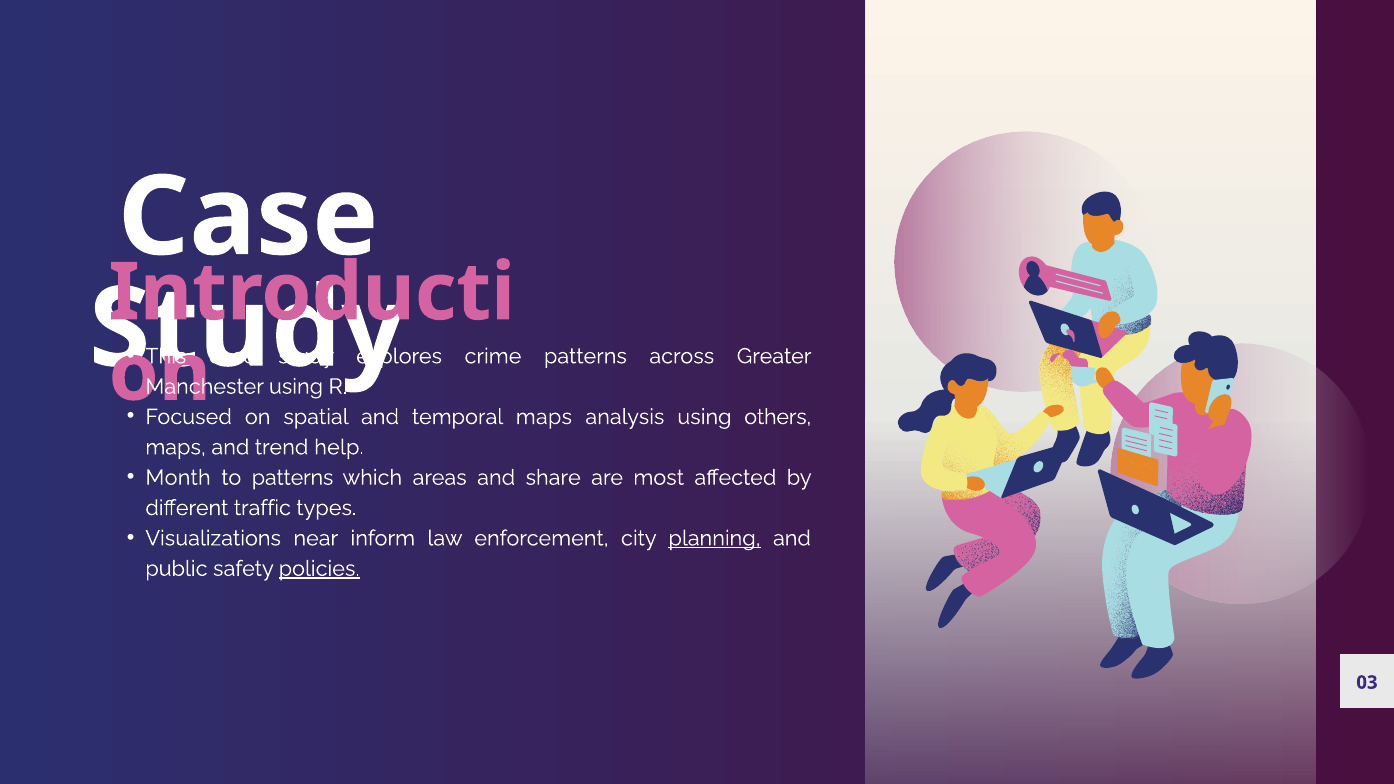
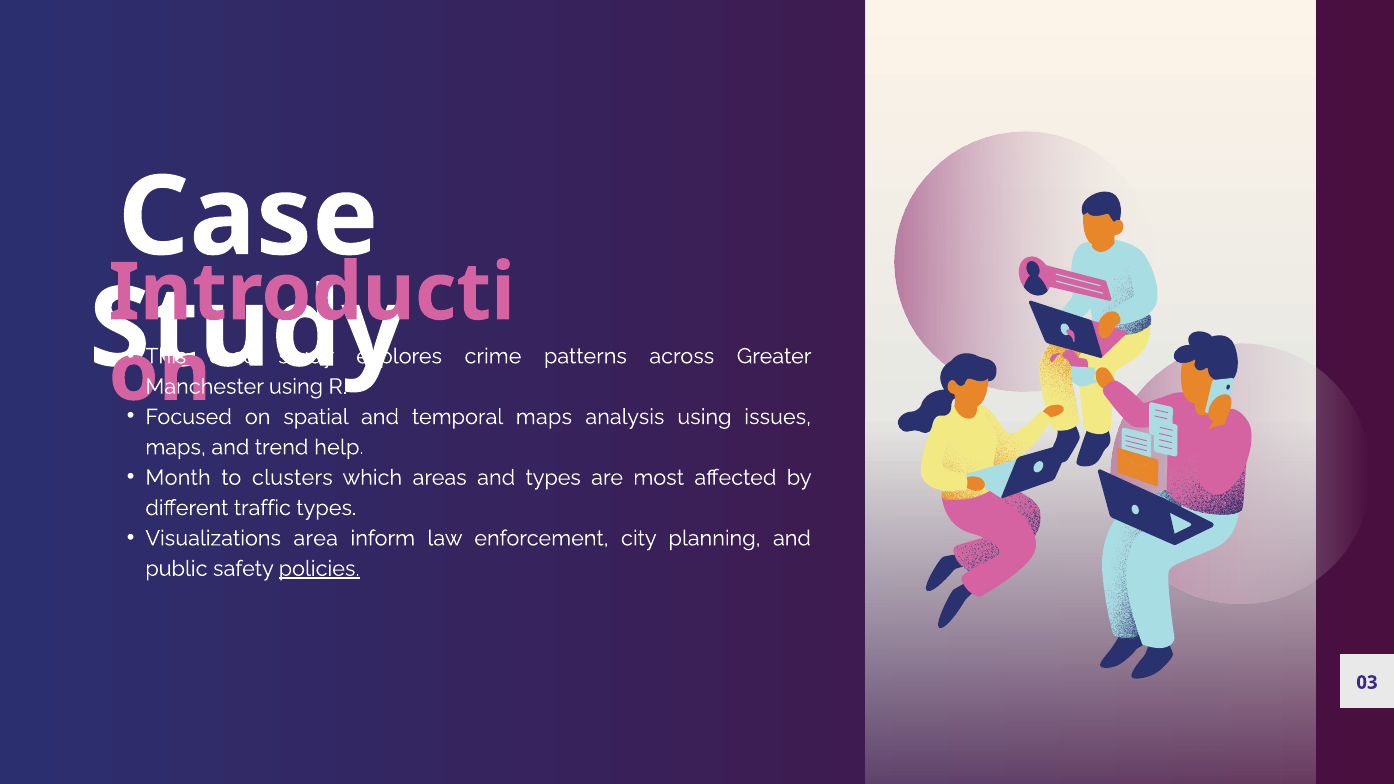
others: others -> issues
to patterns: patterns -> clusters
and share: share -> types
near: near -> area
planning underline: present -> none
